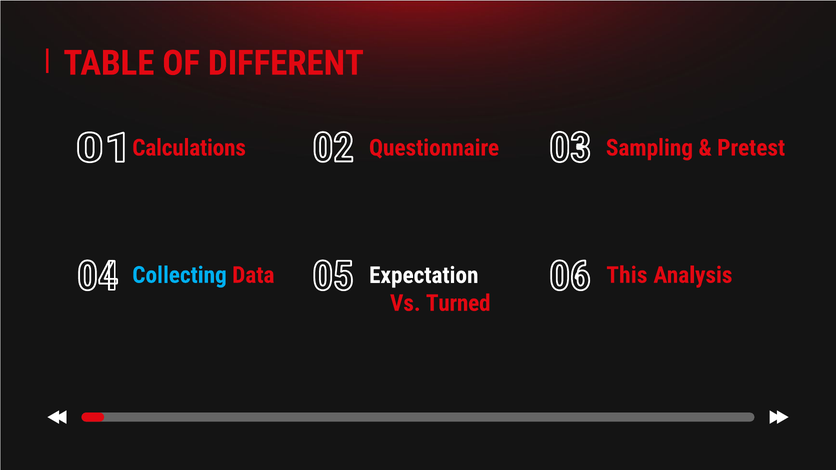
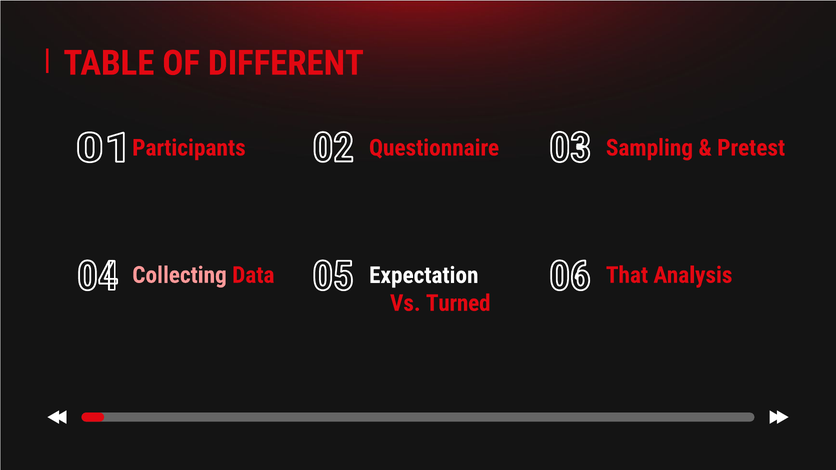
Calculations: Calculations -> Participants
Collecting colour: light blue -> pink
This: This -> That
